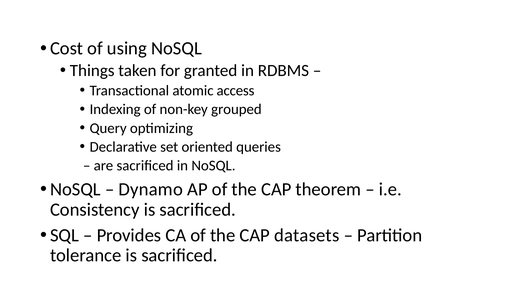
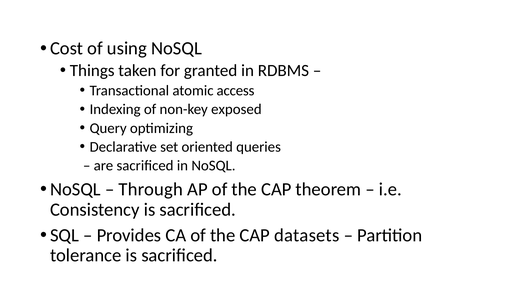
grouped: grouped -> exposed
Dynamo: Dynamo -> Through
